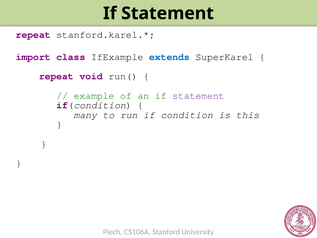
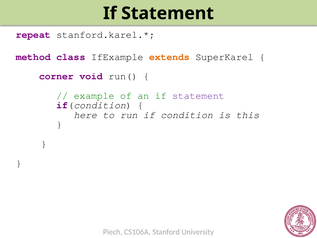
import: import -> method
extends colour: blue -> orange
repeat at (56, 76): repeat -> corner
many: many -> here
